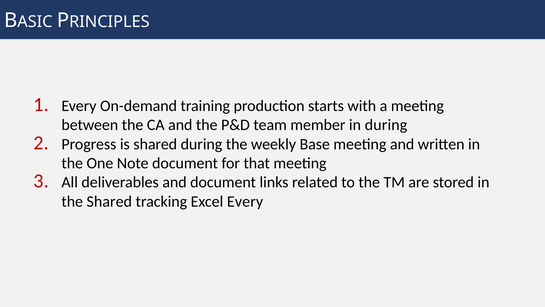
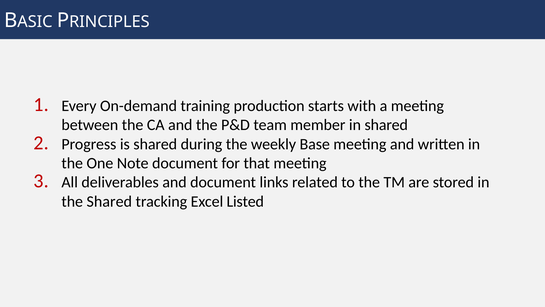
in during: during -> shared
Excel Every: Every -> Listed
